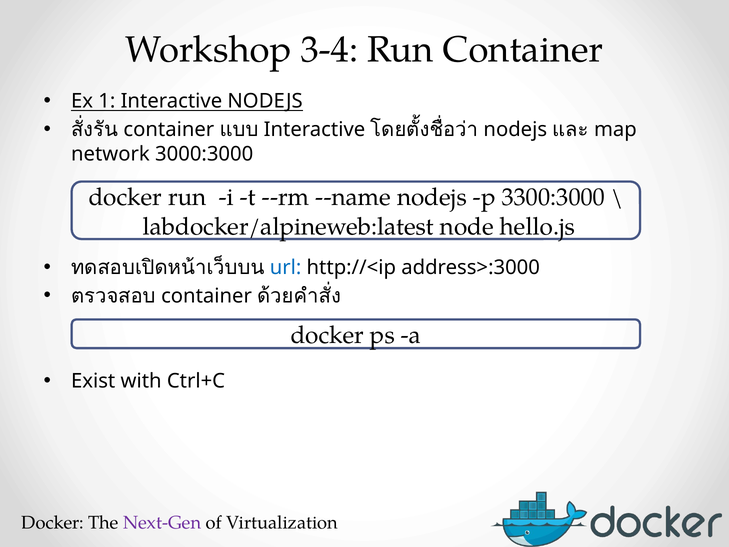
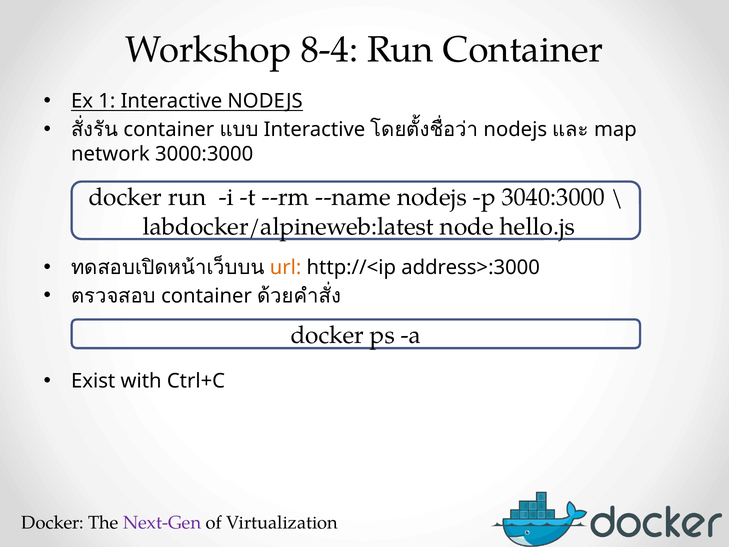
3-4: 3-4 -> 8-4
3300:3000: 3300:3000 -> 3040:3000
url colour: blue -> orange
